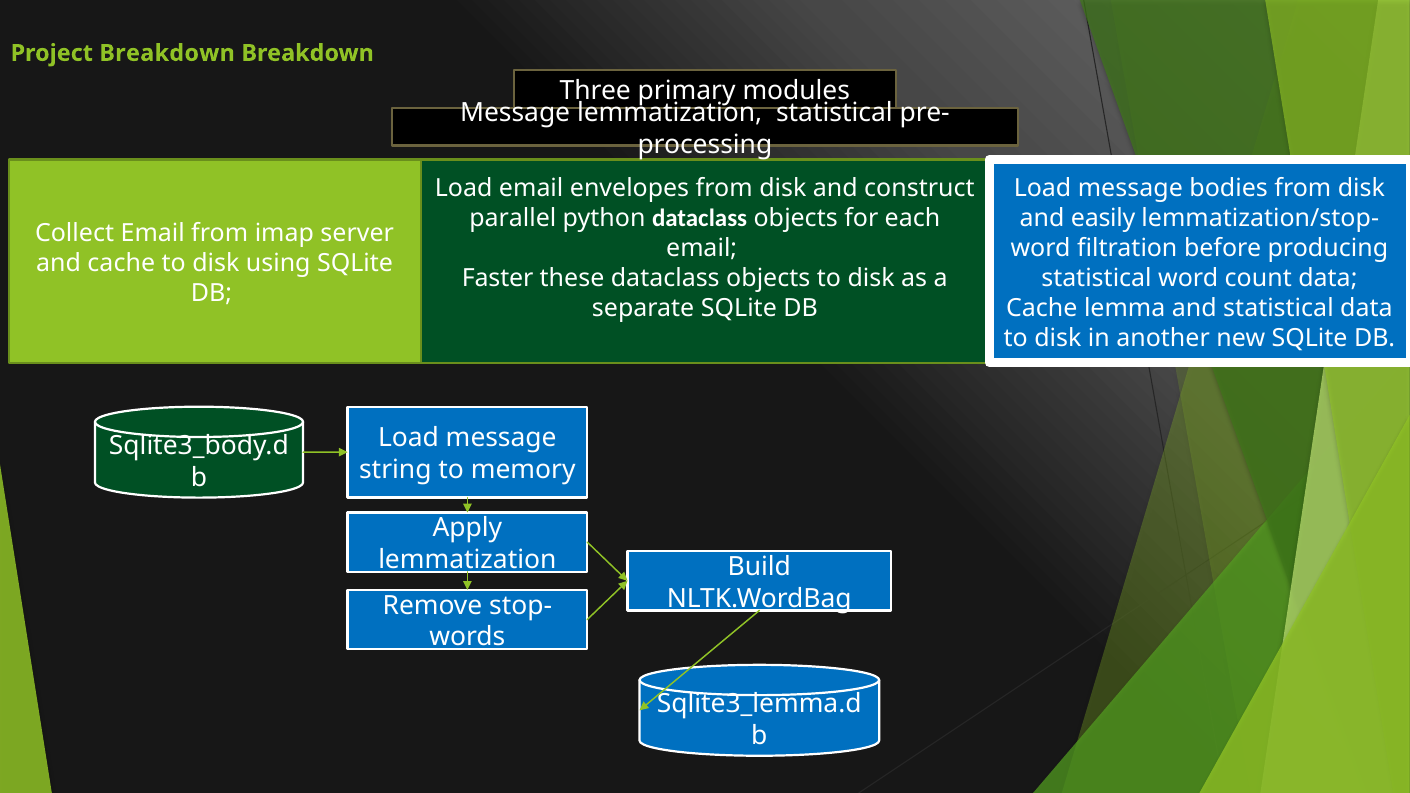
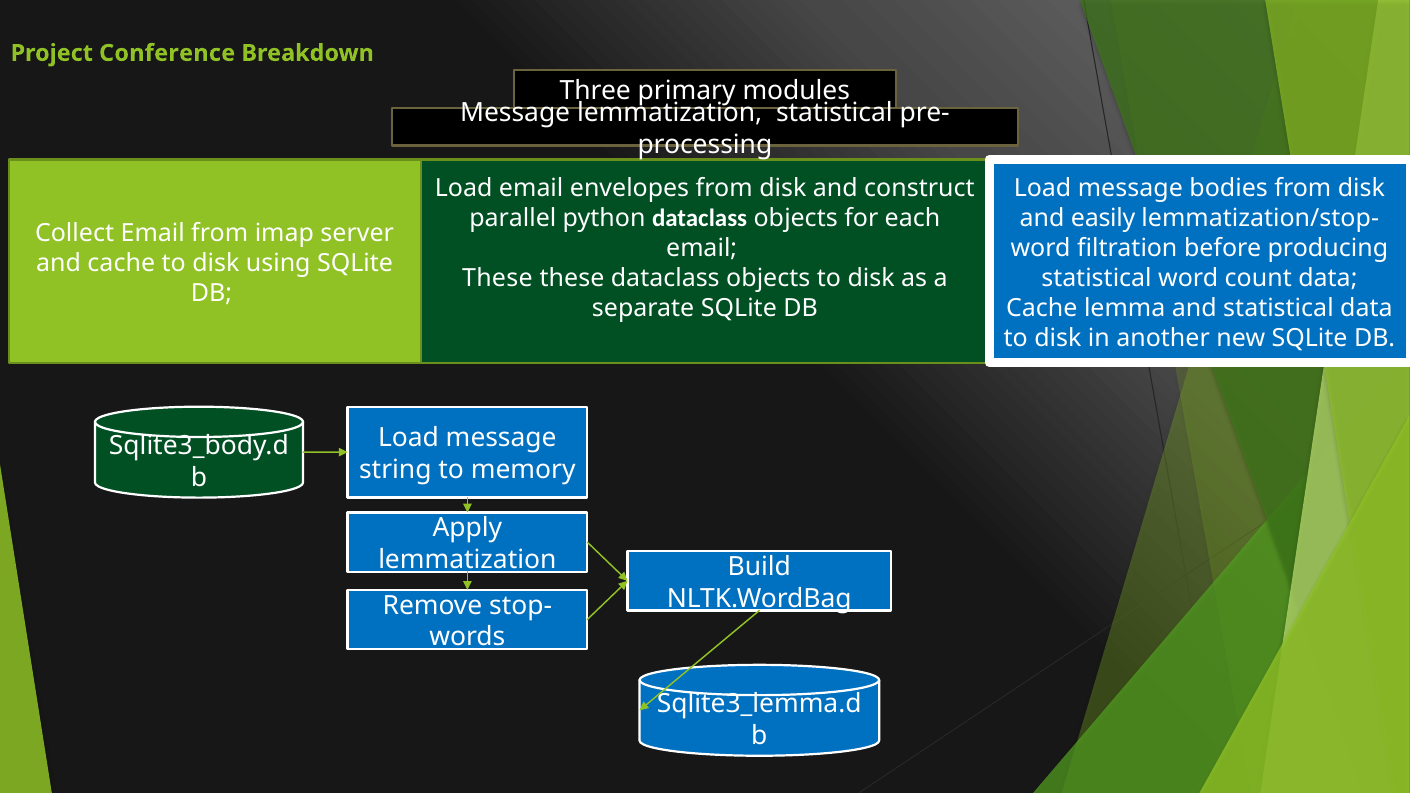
Project Breakdown: Breakdown -> Conference
Faster at (498, 278): Faster -> These
